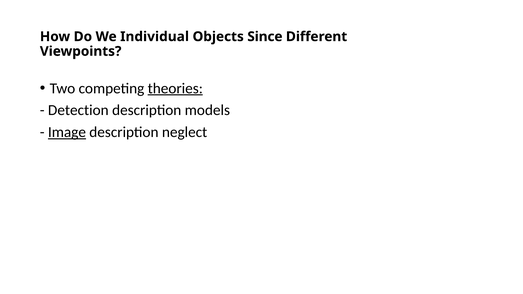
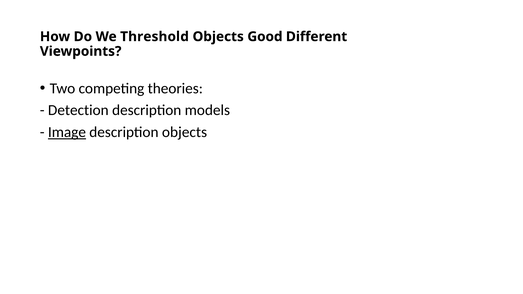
Individual: Individual -> Threshold
Since: Since -> Good
theories underline: present -> none
description neglect: neglect -> objects
